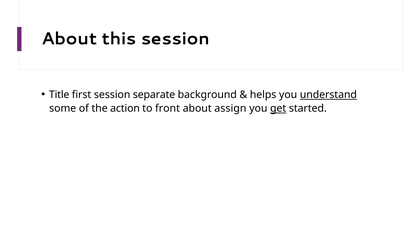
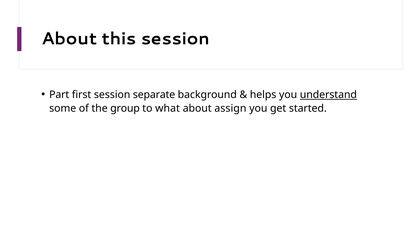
Title: Title -> Part
action: action -> group
front: front -> what
get underline: present -> none
